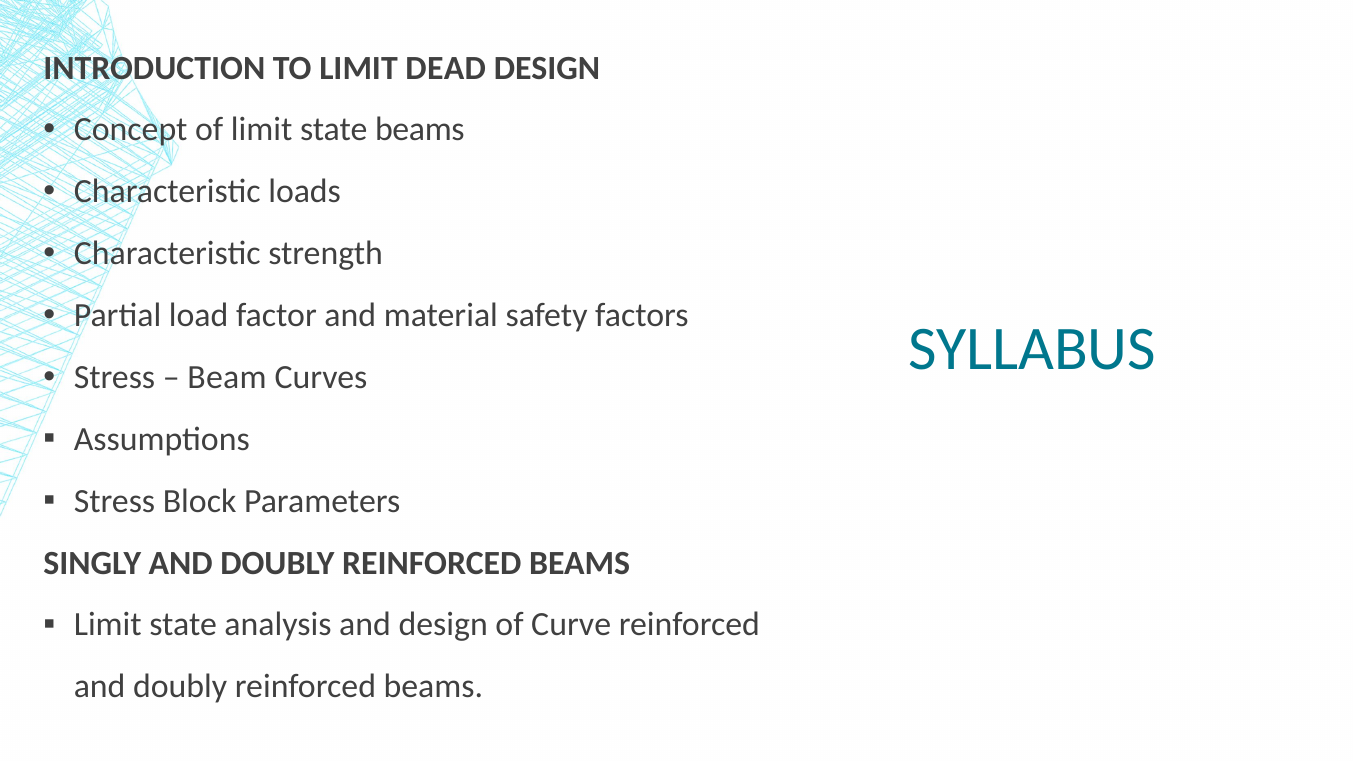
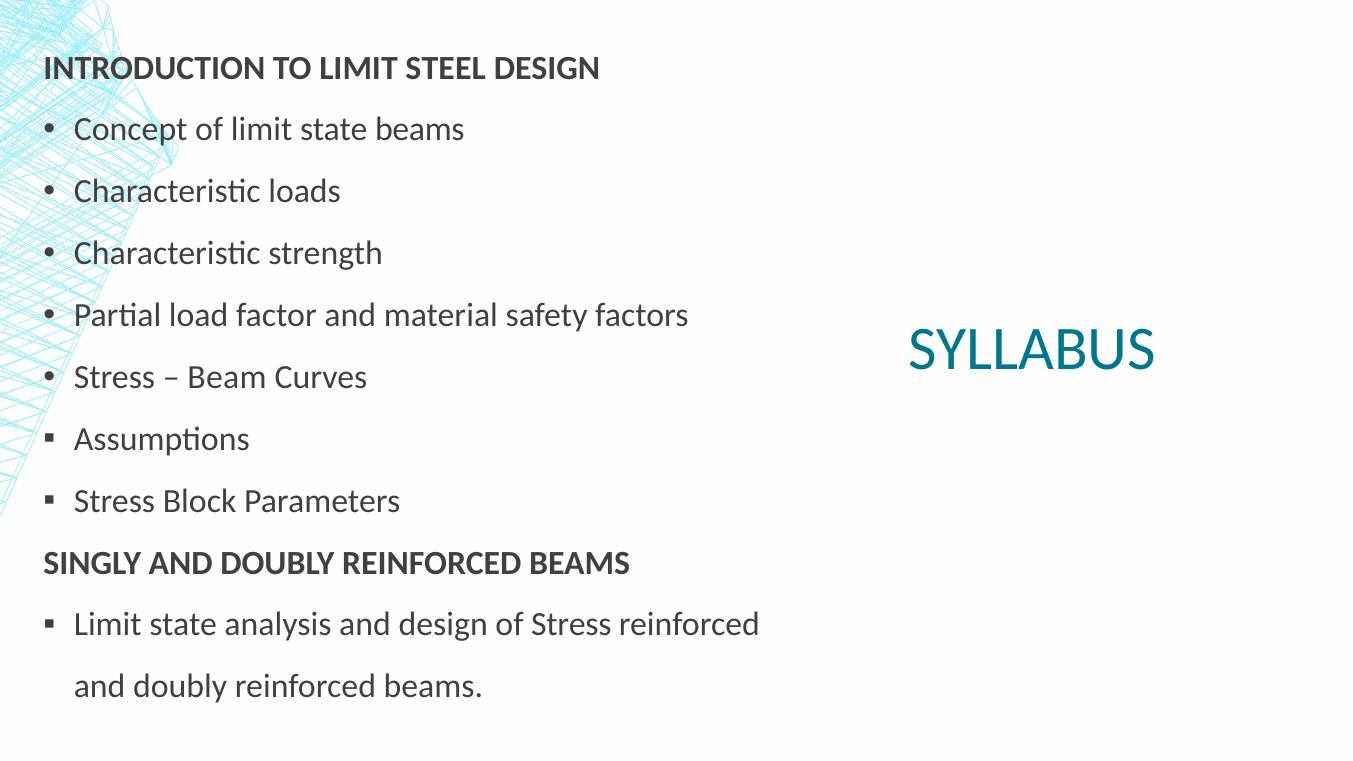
DEAD: DEAD -> STEEL
of Curve: Curve -> Stress
